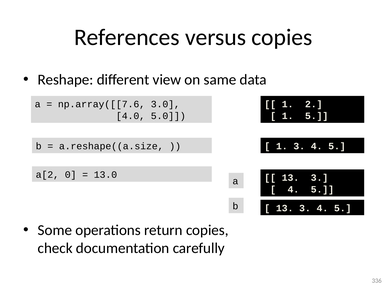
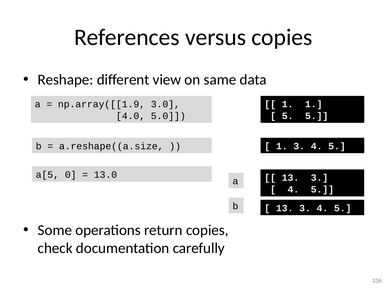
np.array([[7.6: np.array([[7.6 -> np.array([[1.9
1 2: 2 -> 1
1 at (288, 116): 1 -> 5
a[2: a[2 -> a[5
